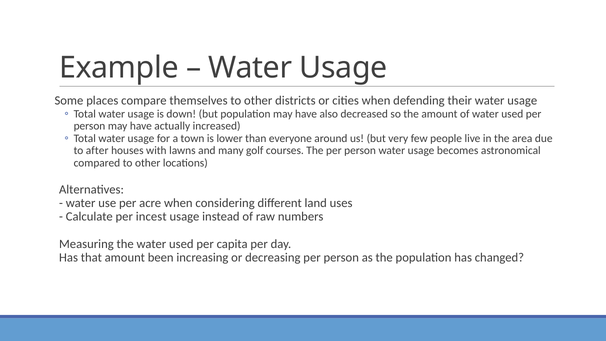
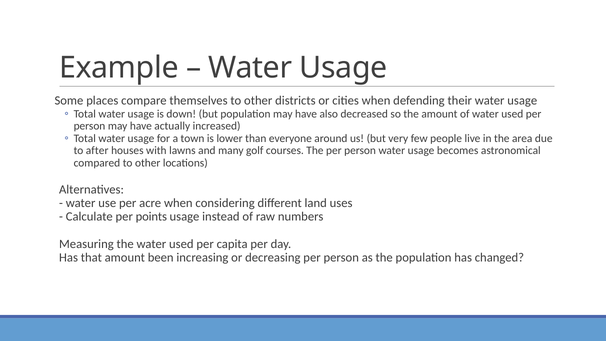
incest: incest -> points
